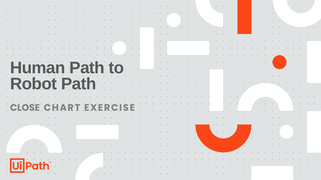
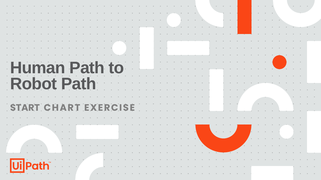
CLOSE: CLOSE -> START
